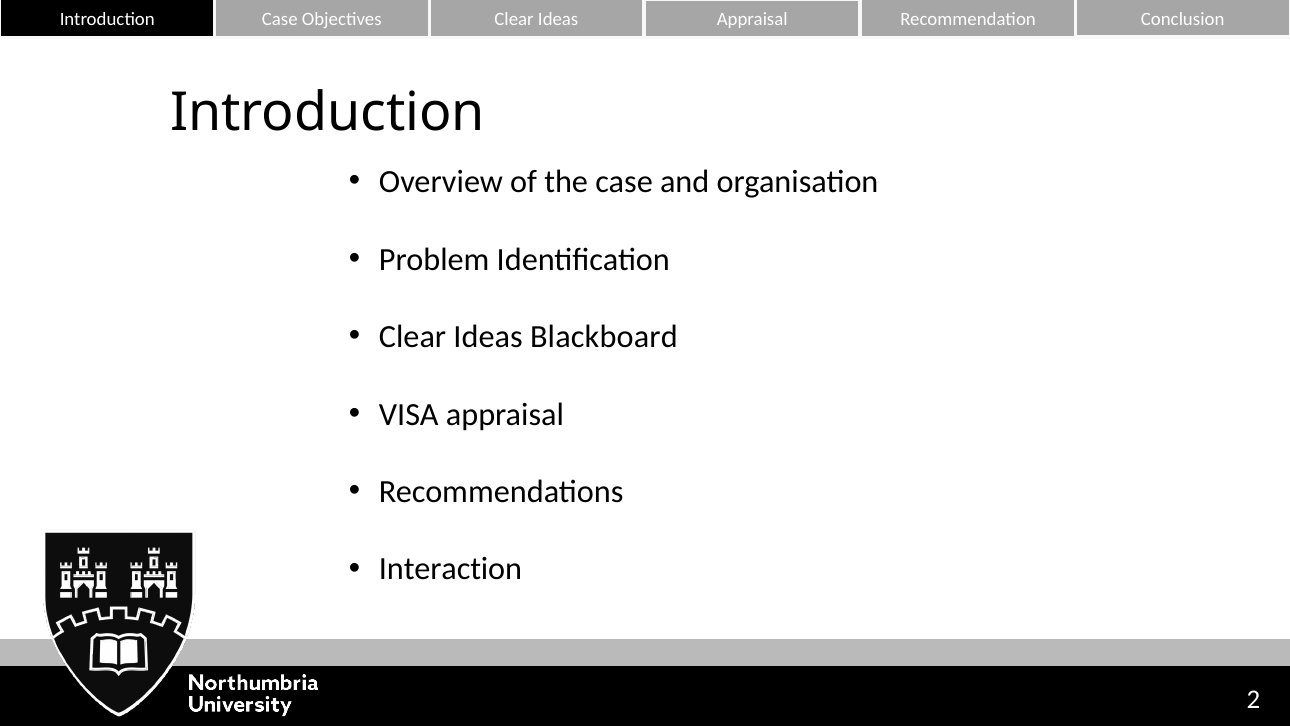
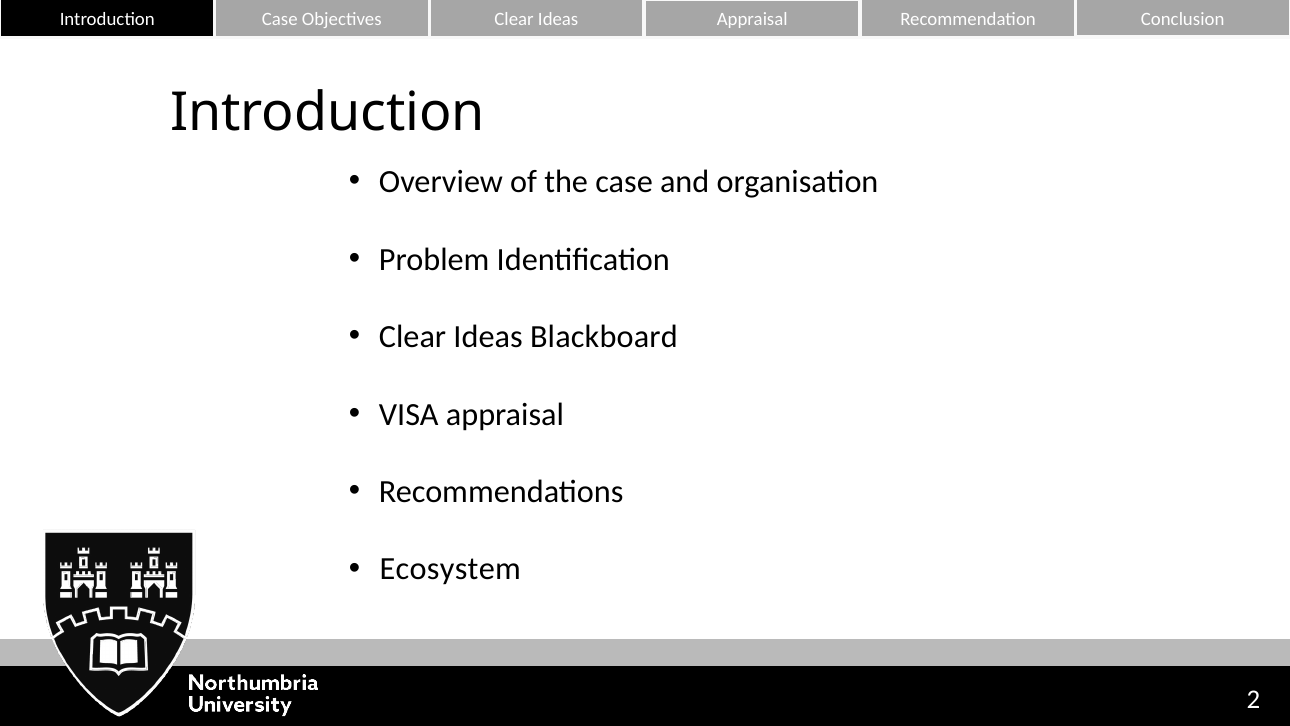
Interaction: Interaction -> Ecosystem
